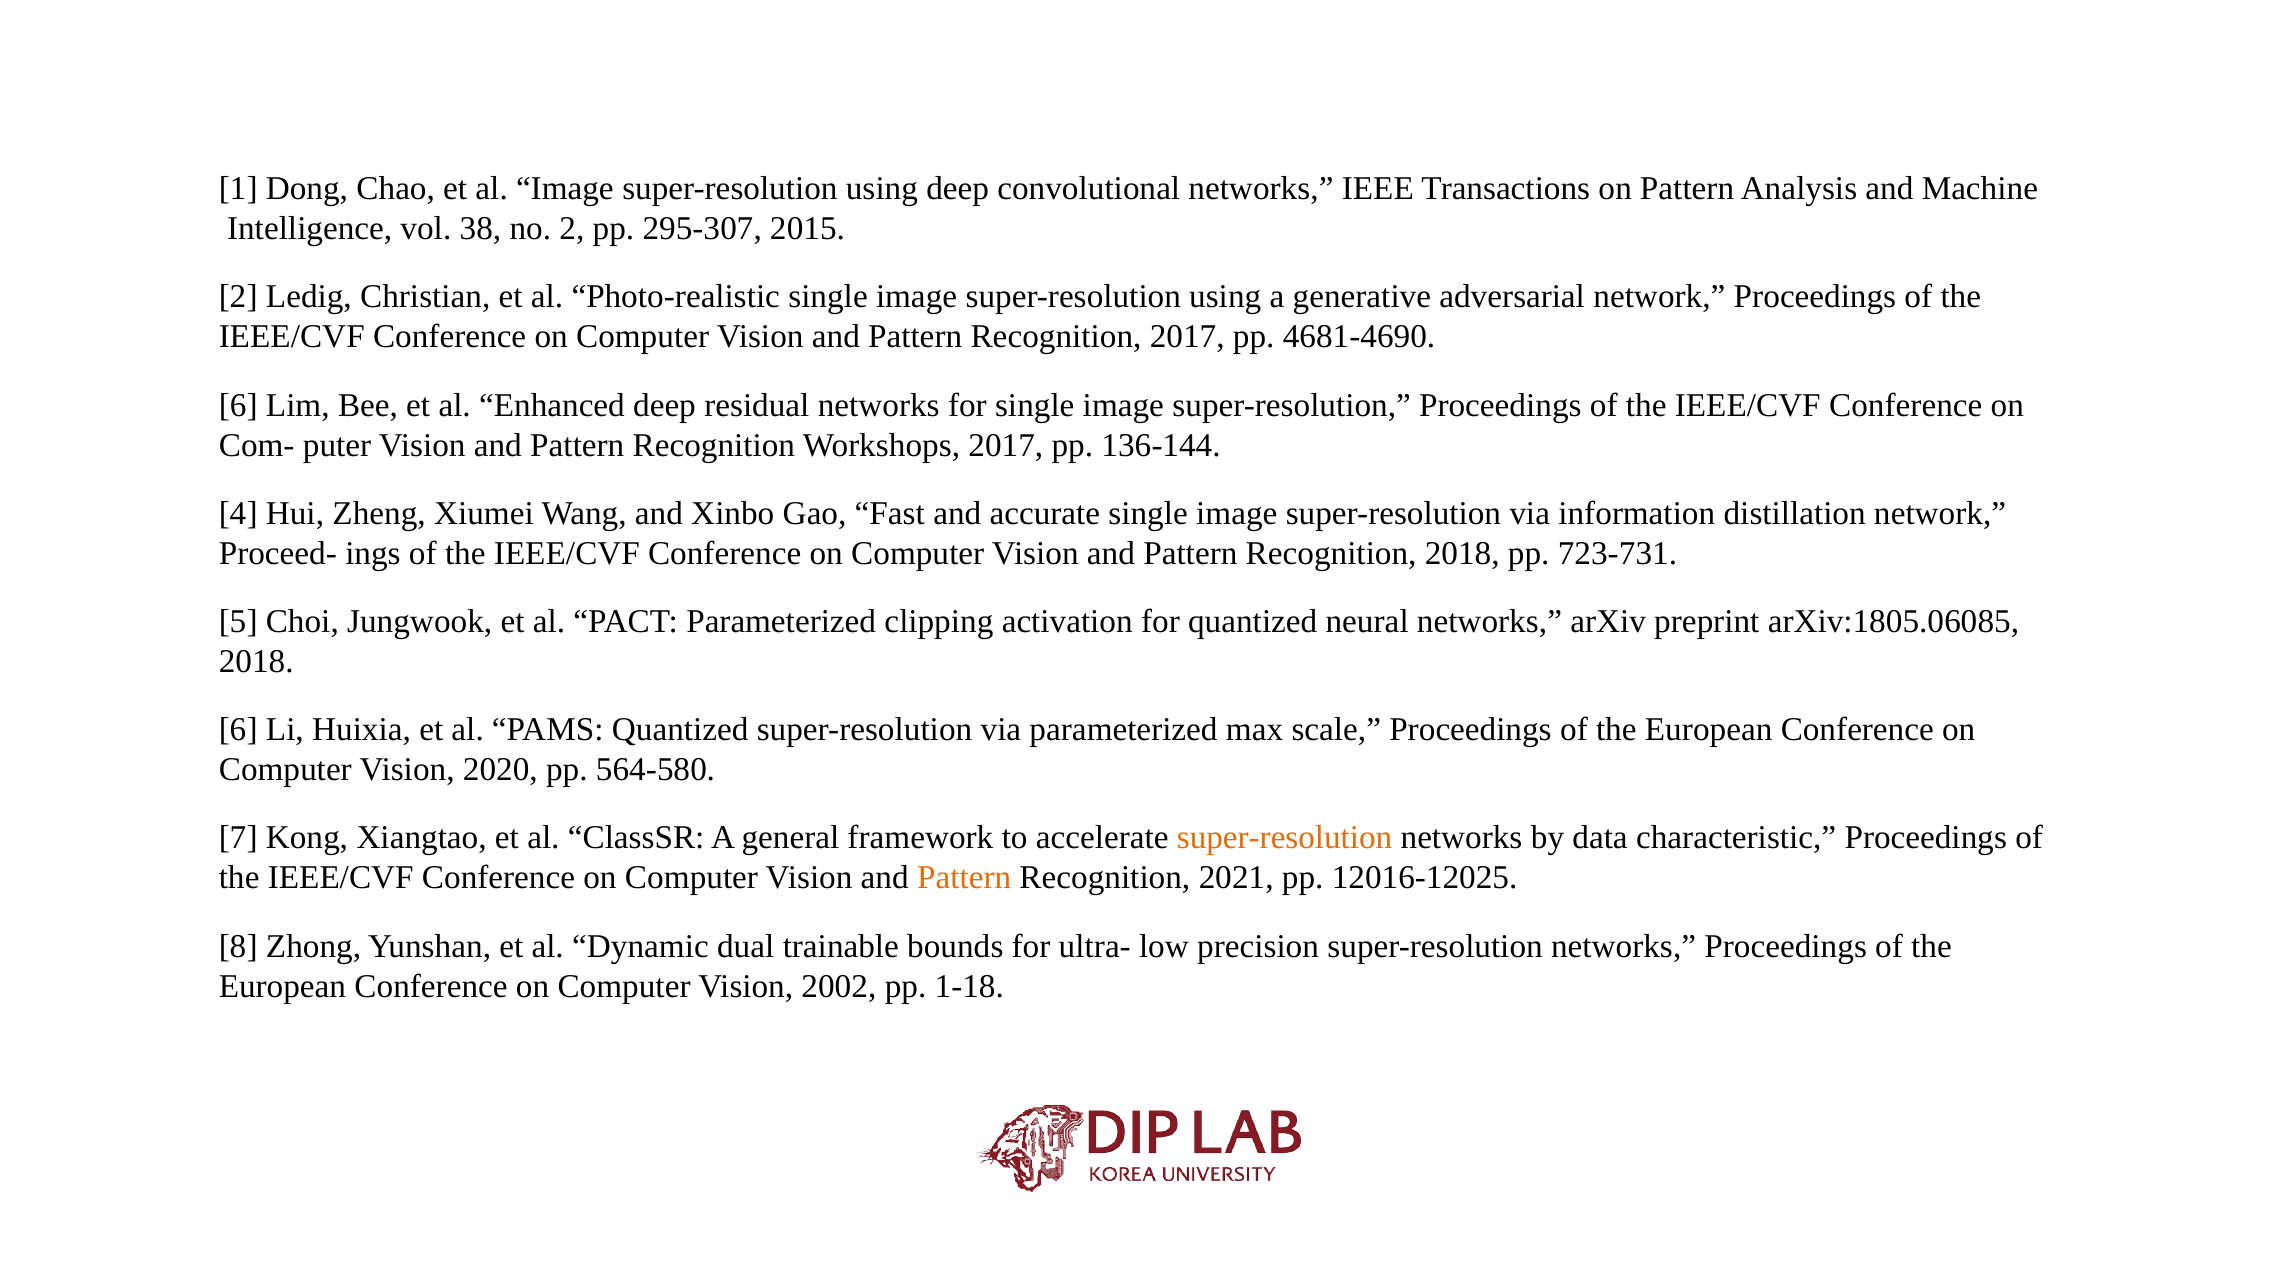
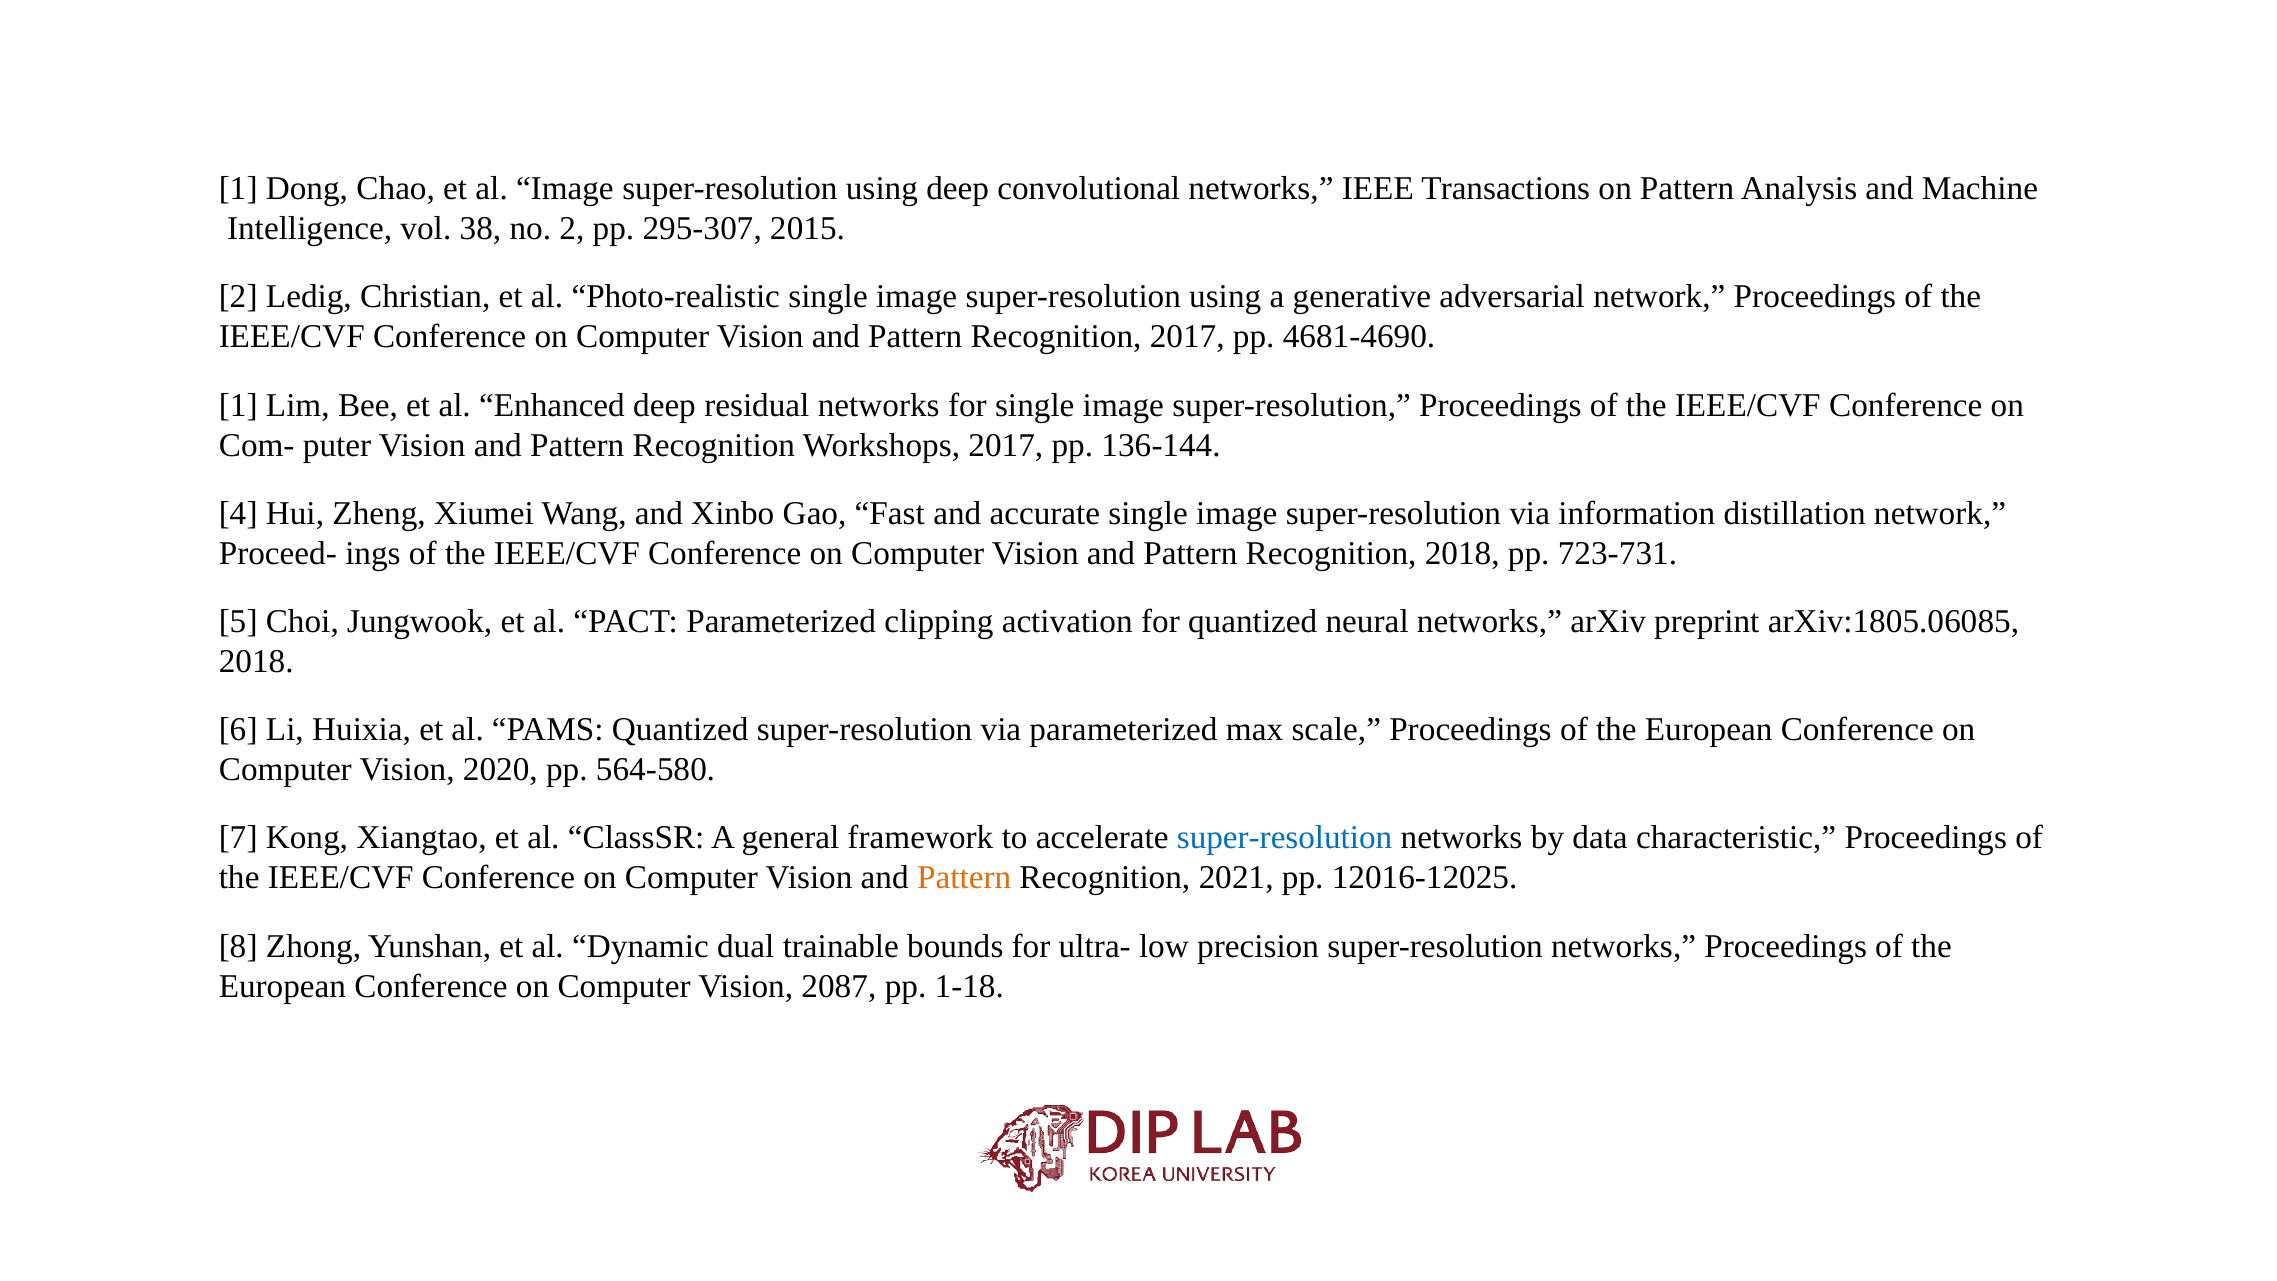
6 at (238, 405): 6 -> 1
super-resolution at (1285, 838) colour: orange -> blue
2002: 2002 -> 2087
